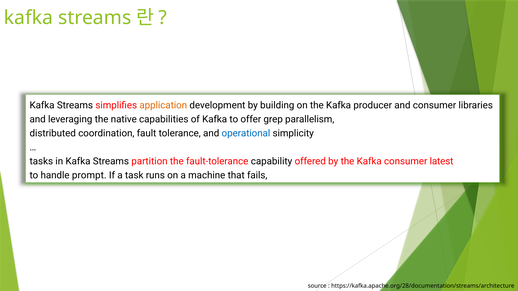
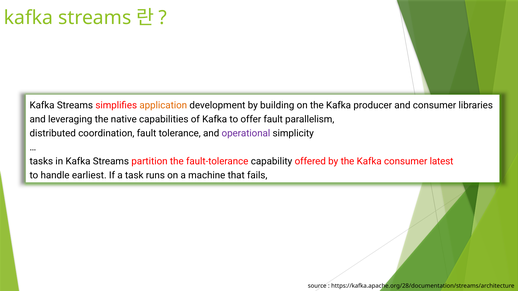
offer grep: grep -> fault
operational colour: blue -> purple
prompt: prompt -> earliest
